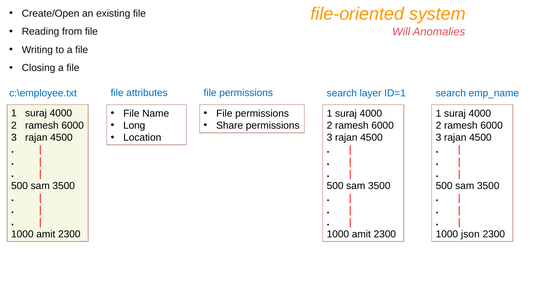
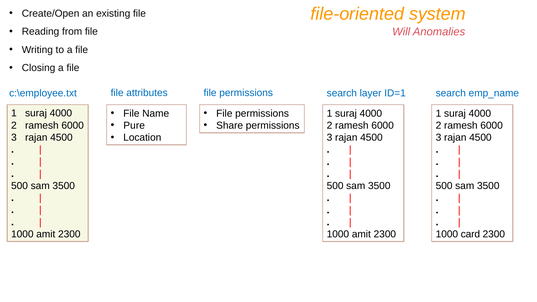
Long: Long -> Pure
json: json -> card
